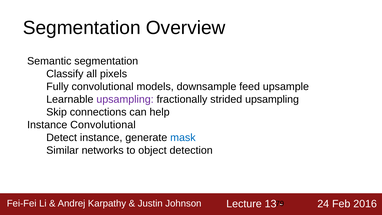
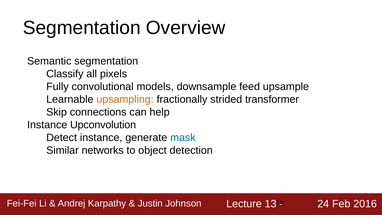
upsampling at (125, 99) colour: purple -> orange
strided upsampling: upsampling -> transformer
Instance Convolutional: Convolutional -> Upconvolution
